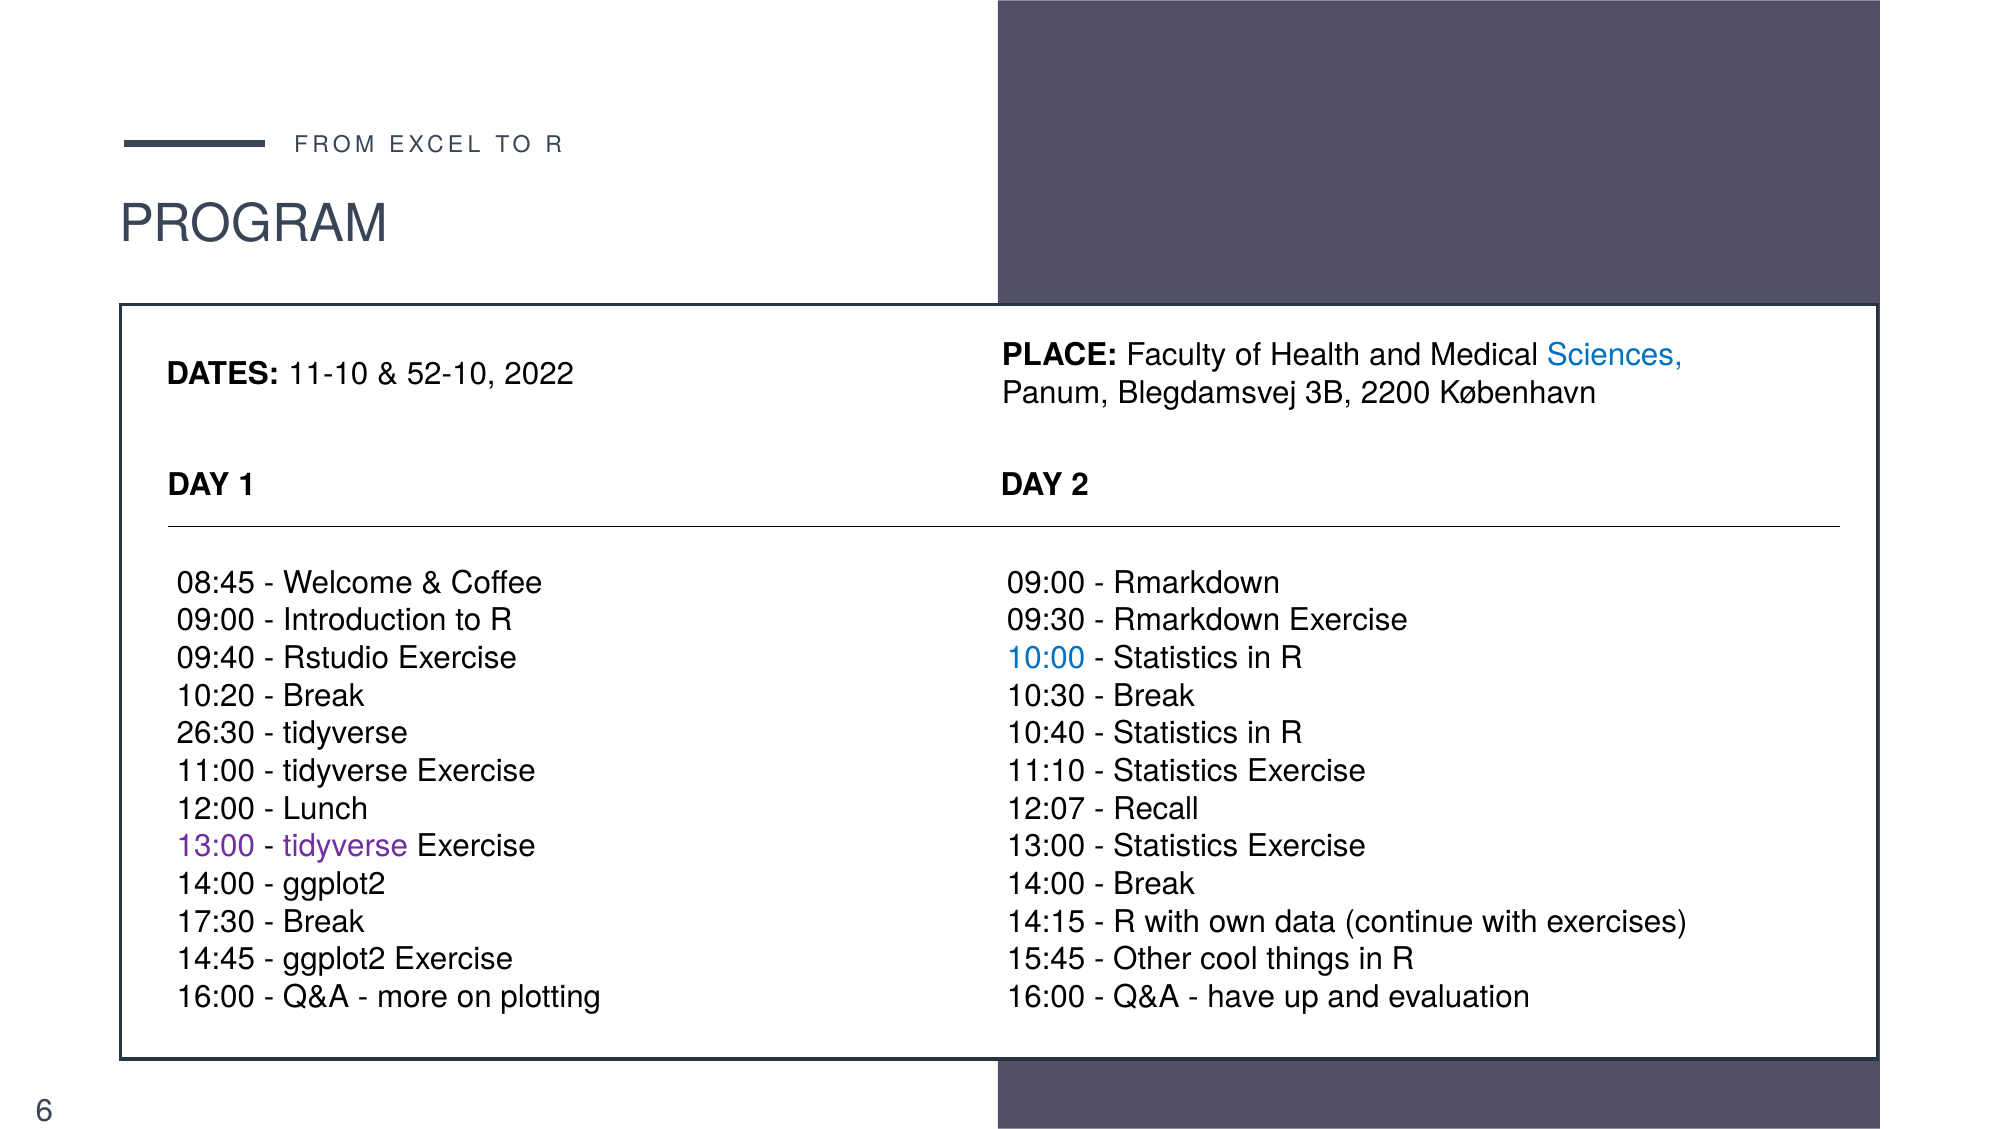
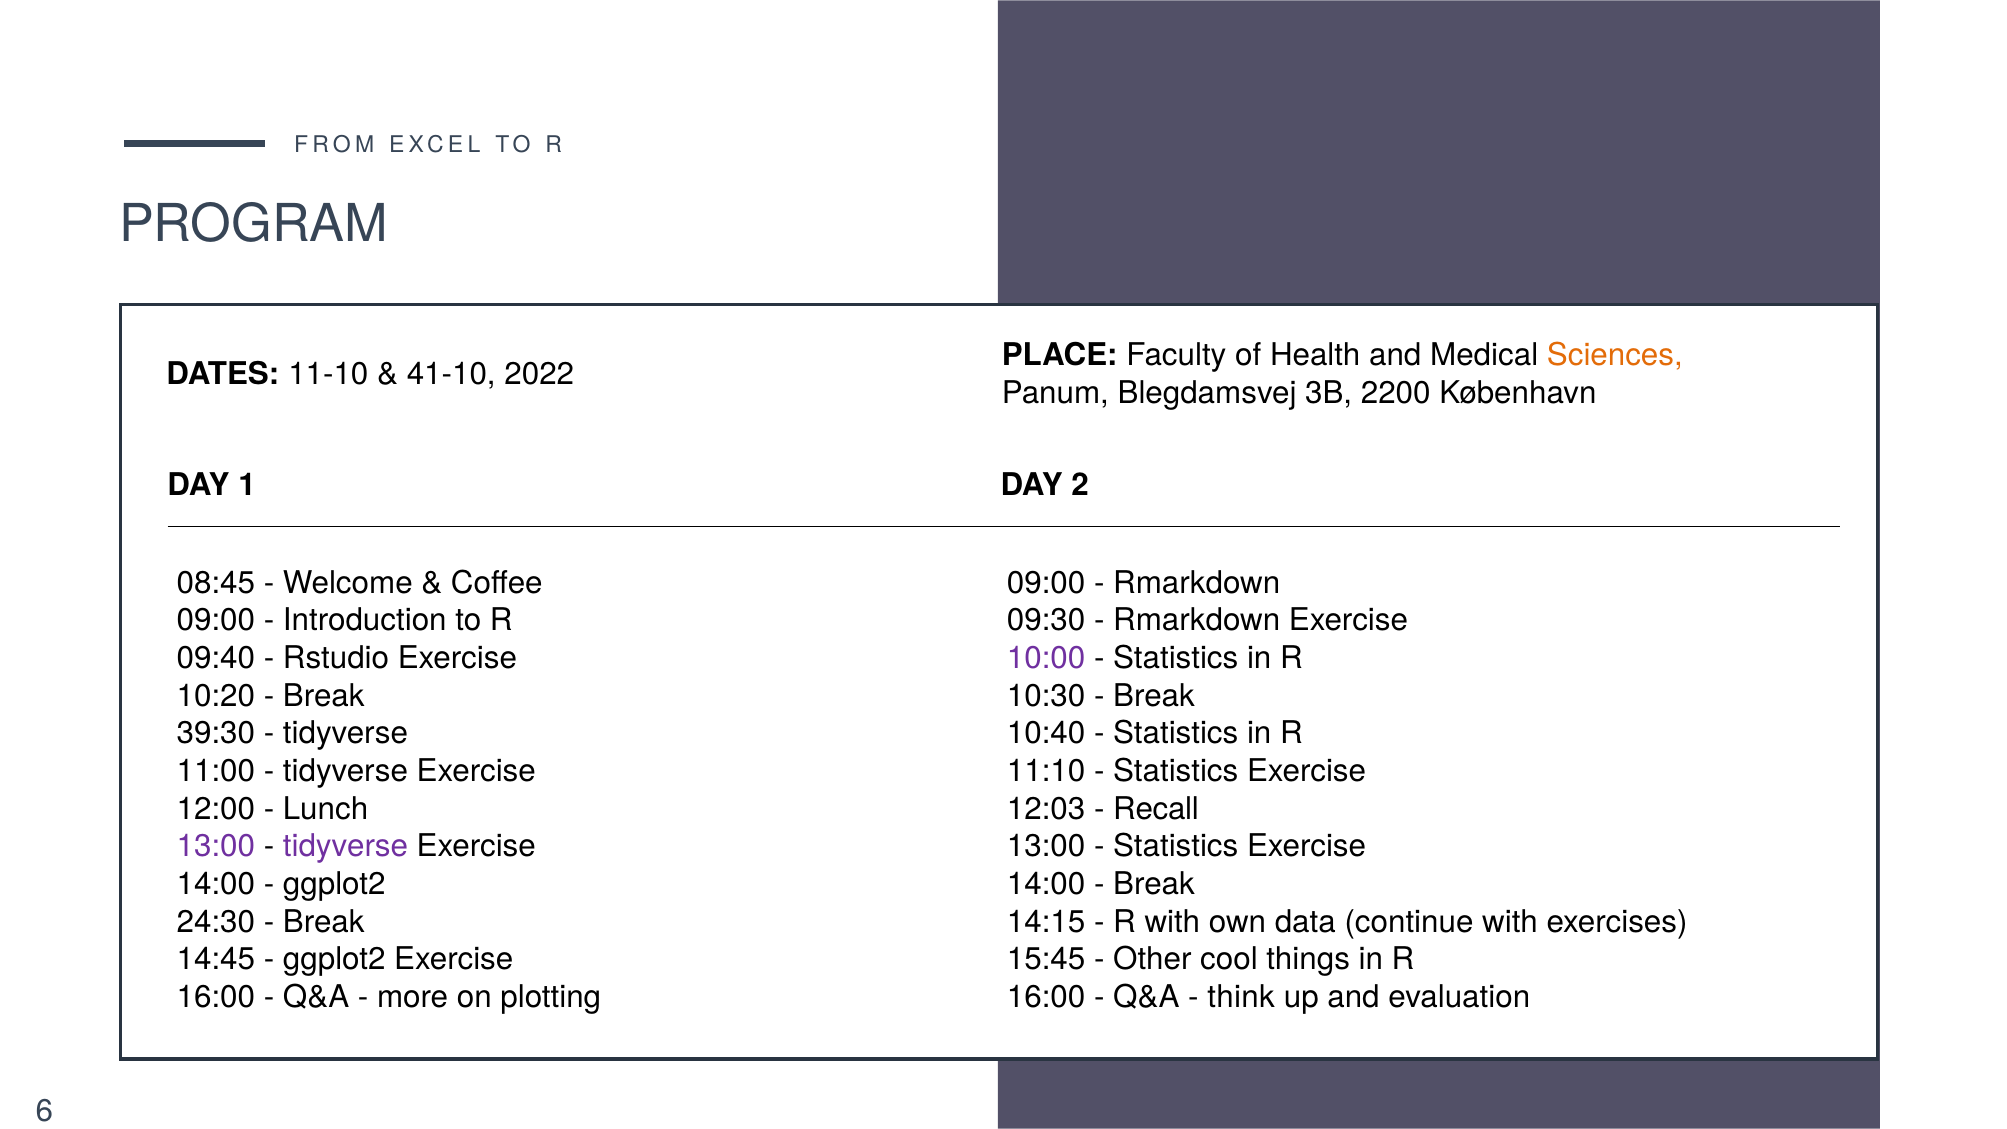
Sciences colour: blue -> orange
52-10: 52-10 -> 41-10
10:00 colour: blue -> purple
26:30: 26:30 -> 39:30
12:07: 12:07 -> 12:03
17:30: 17:30 -> 24:30
have: have -> think
